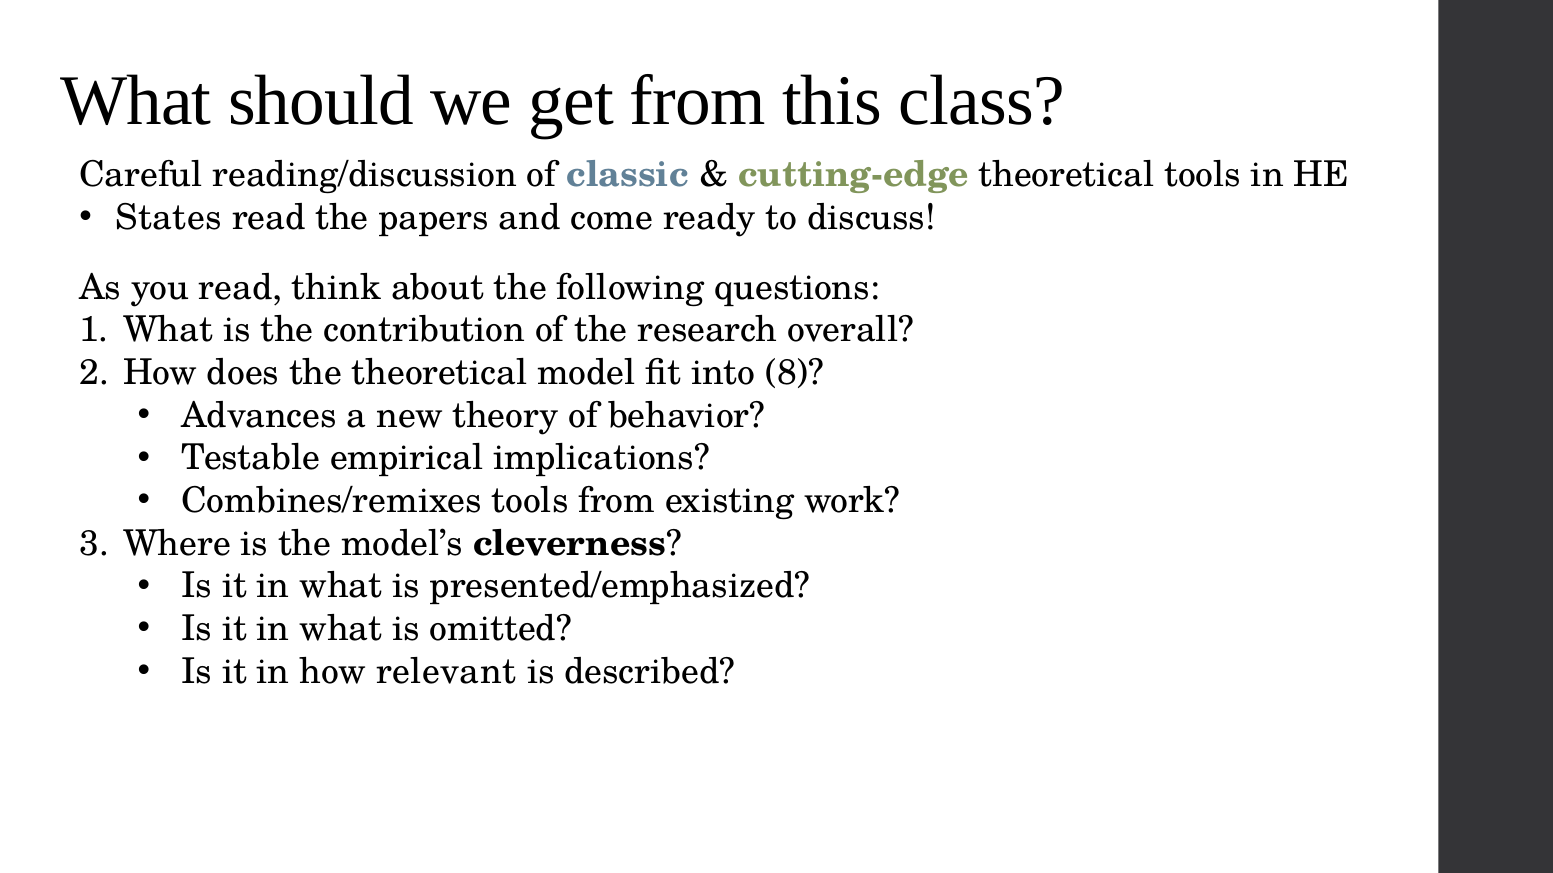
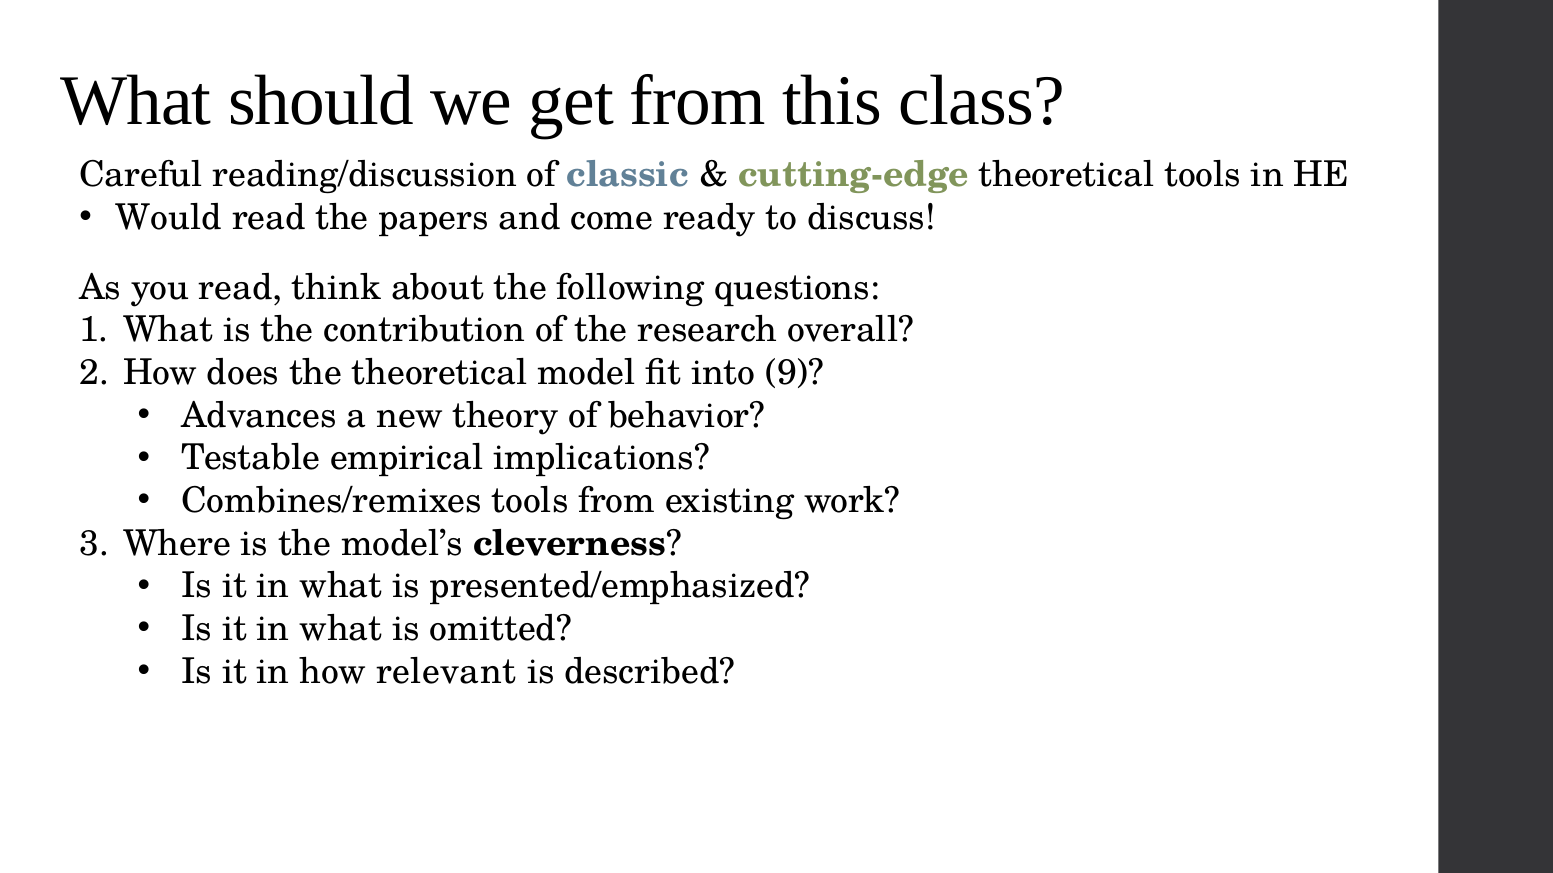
States: States -> Would
8: 8 -> 9
